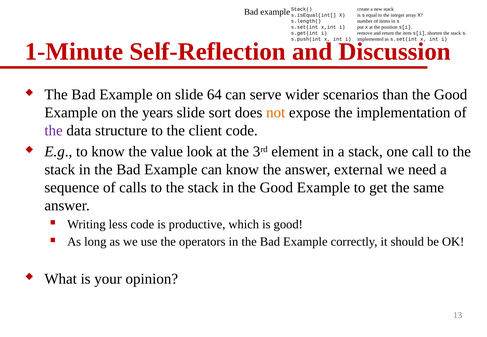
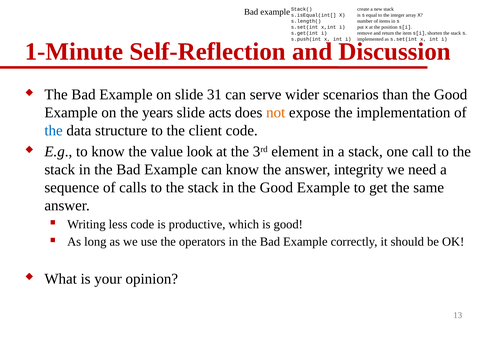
64: 64 -> 31
sort: sort -> acts
the at (54, 131) colour: purple -> blue
external: external -> integrity
